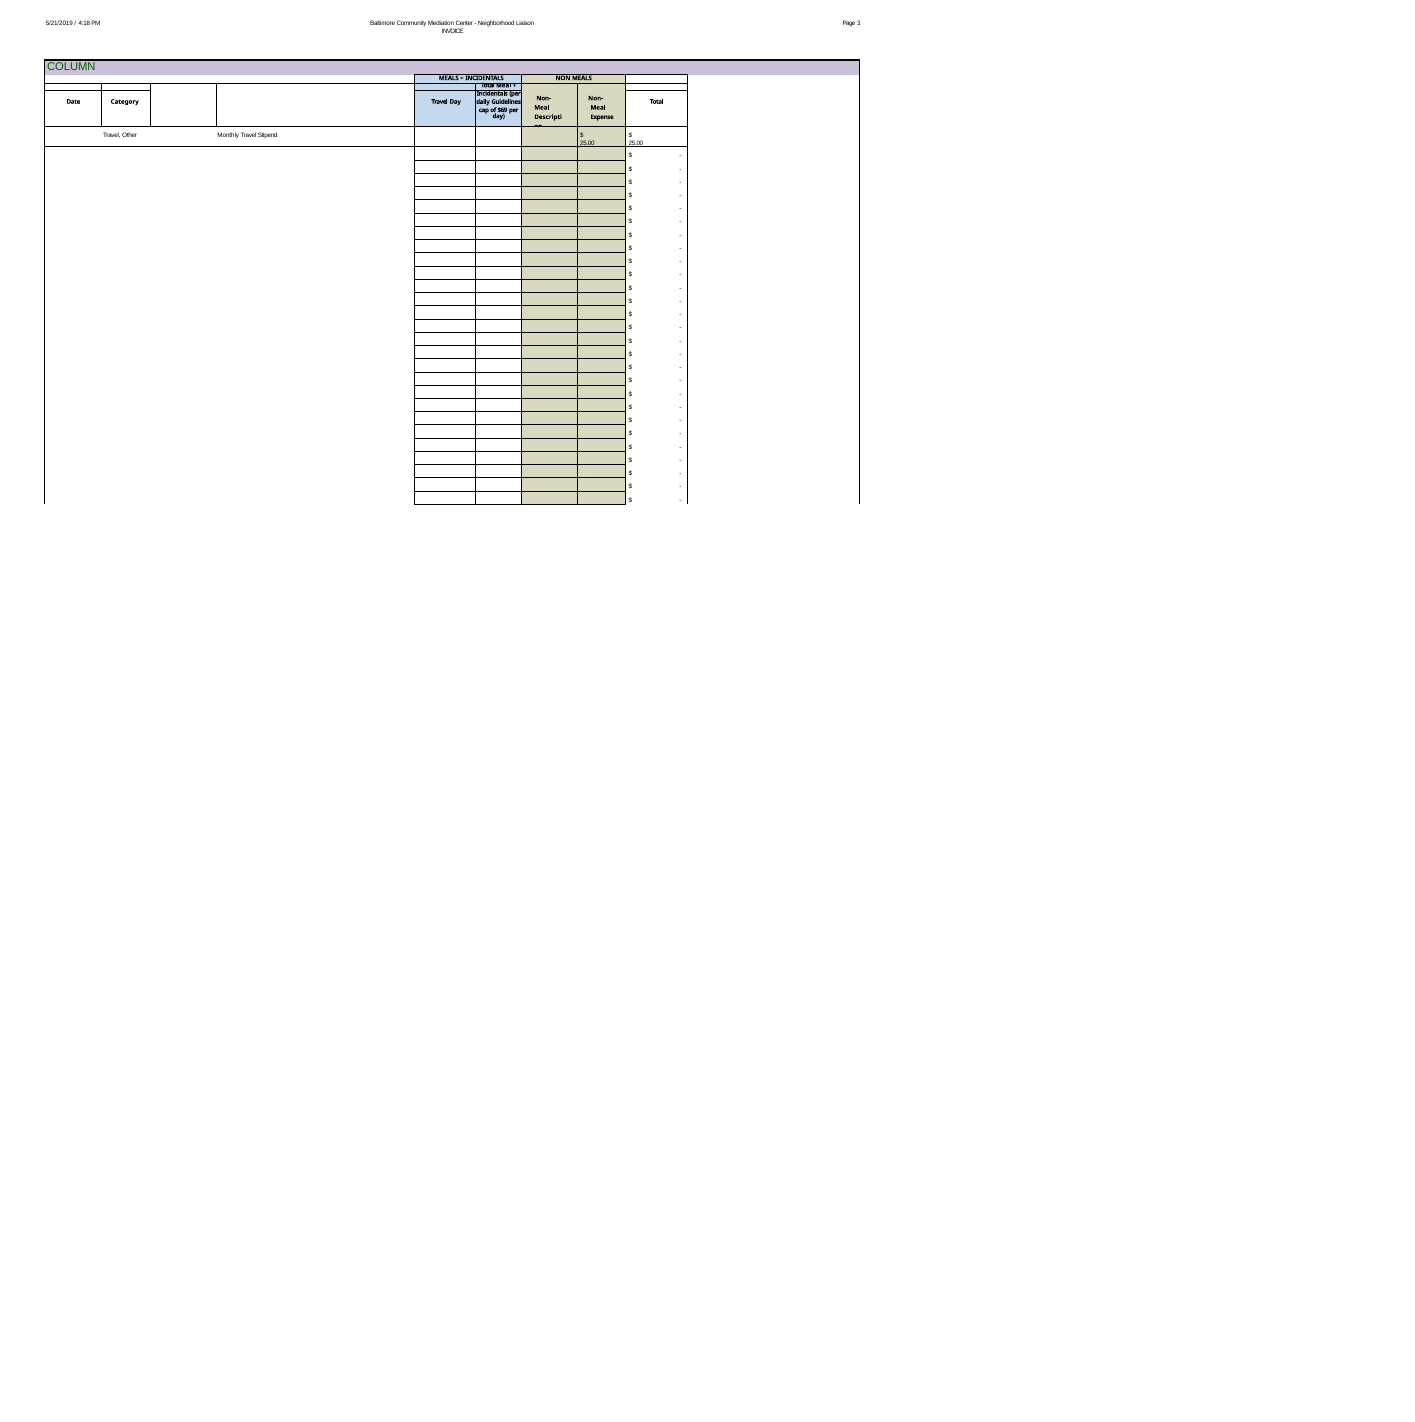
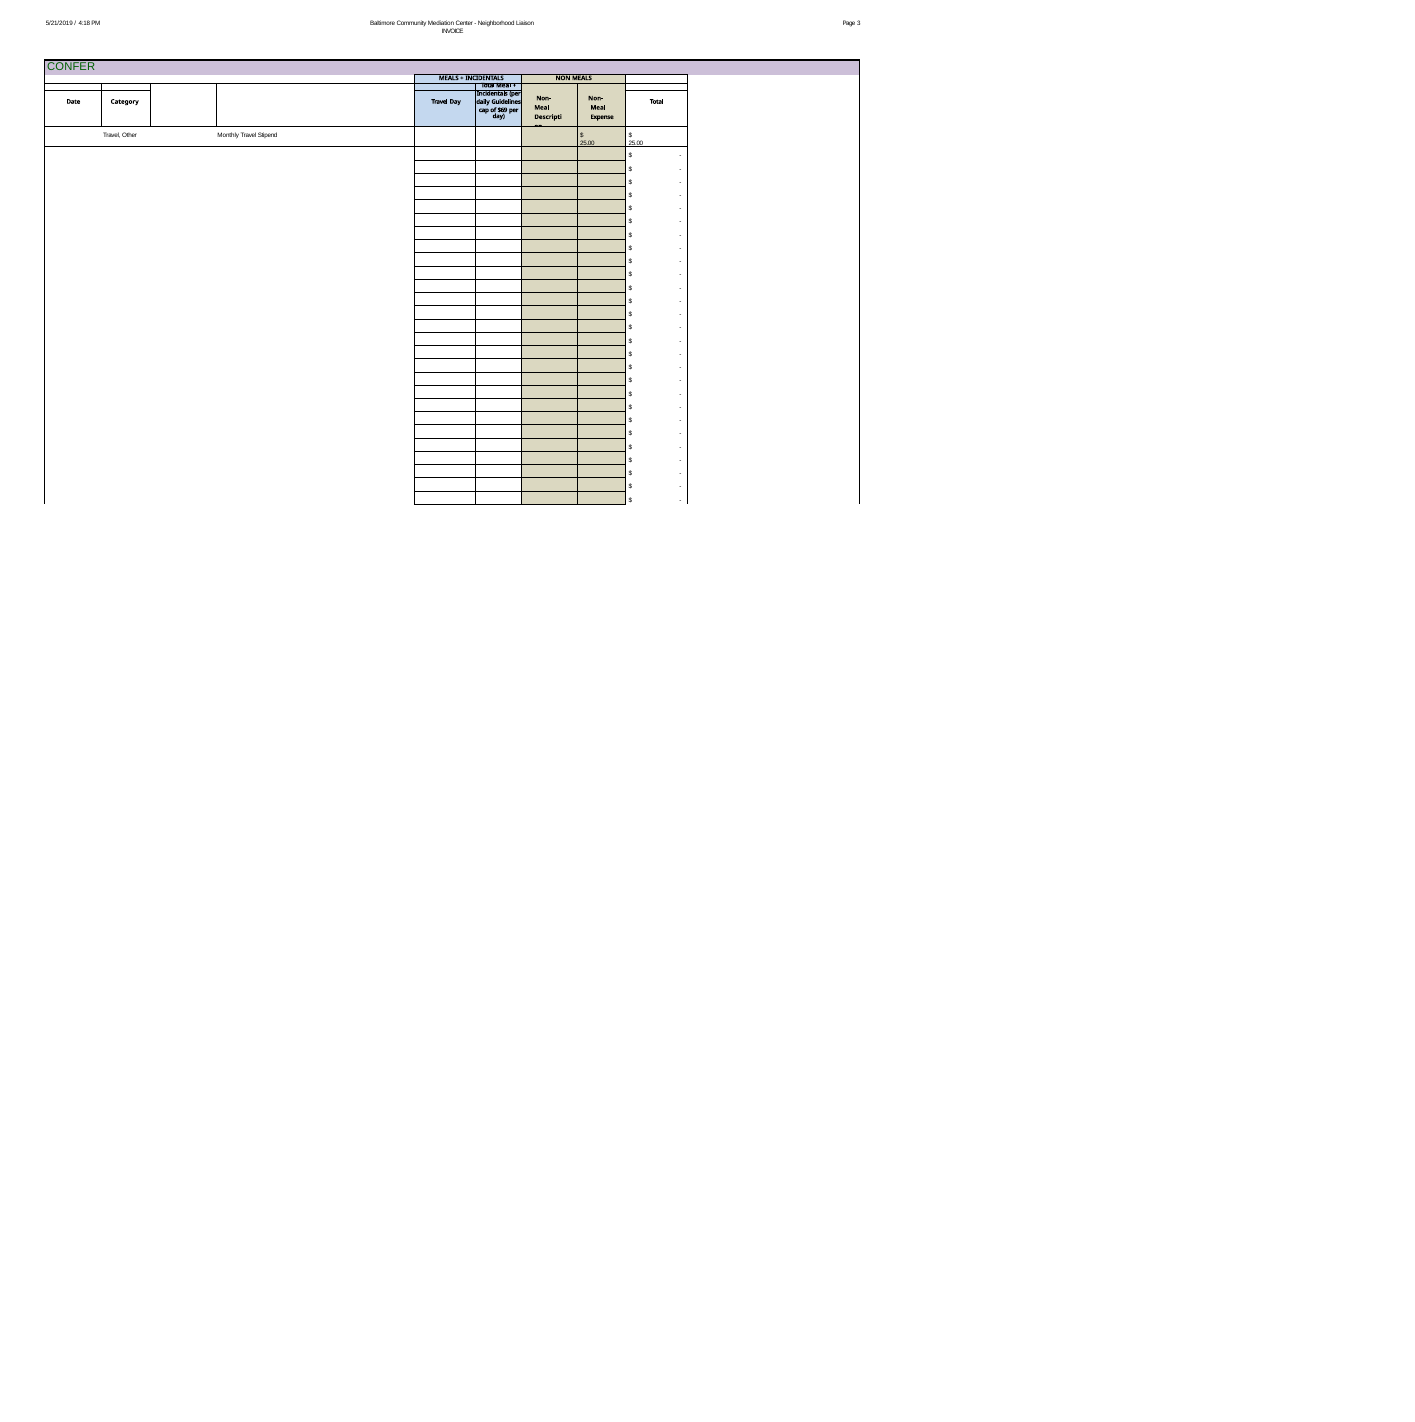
COLUMN: COLUMN -> CONFER
